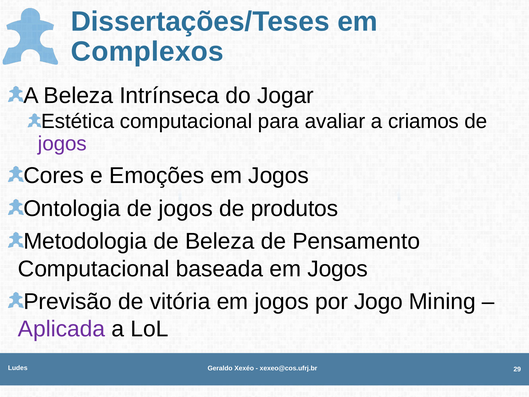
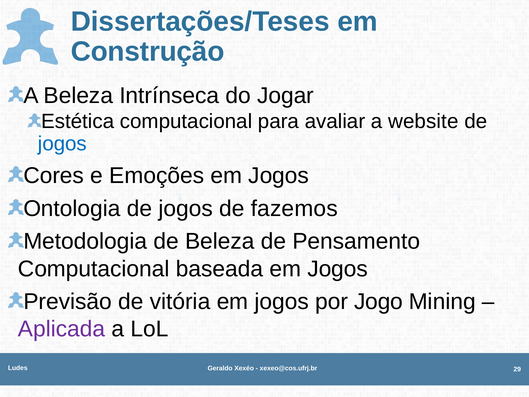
Complexos: Complexos -> Construção
criamos: criamos -> website
jogos at (62, 144) colour: purple -> blue
produtos: produtos -> fazemos
